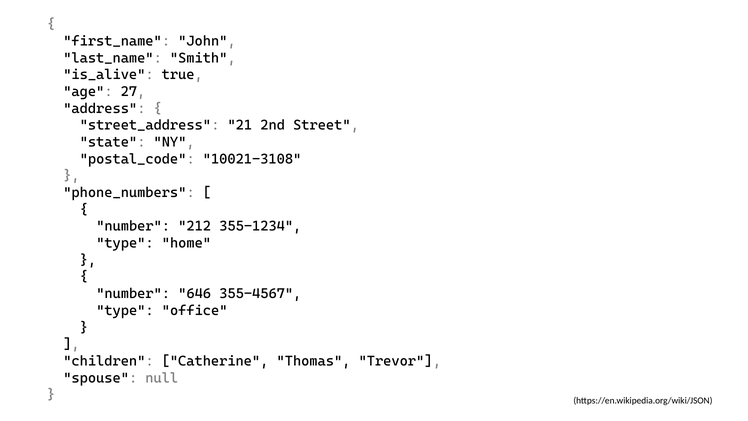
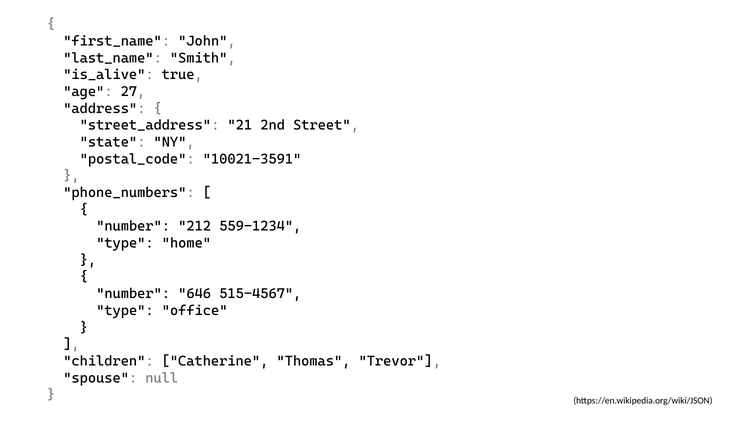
10021-3108: 10021-3108 -> 10021-3591
355-1234: 355-1234 -> 559-1234
355-4567: 355-4567 -> 515-4567
